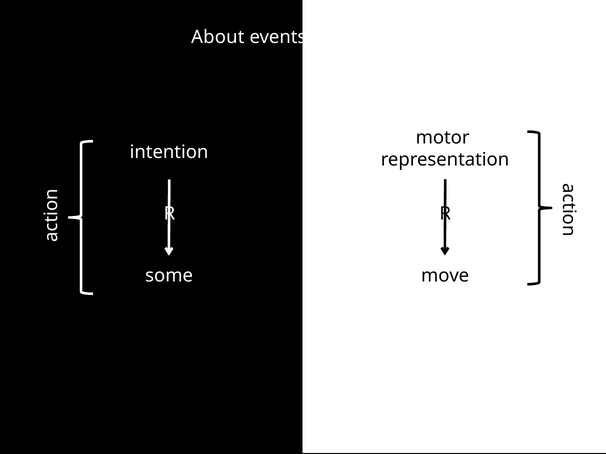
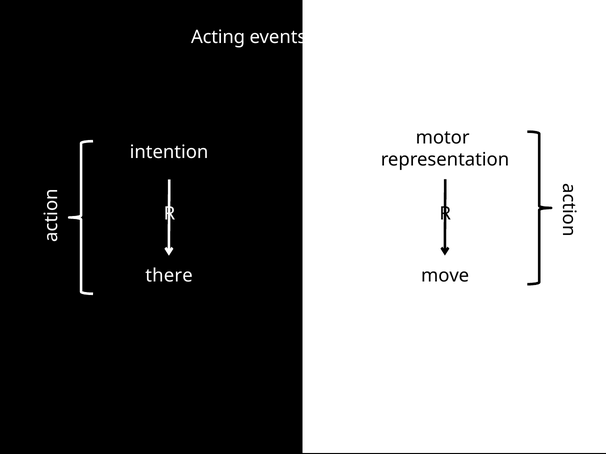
About: About -> Acting
some: some -> there
